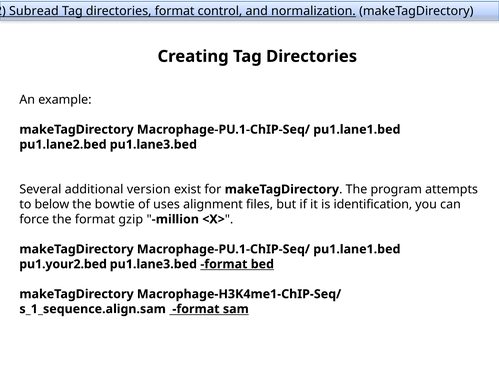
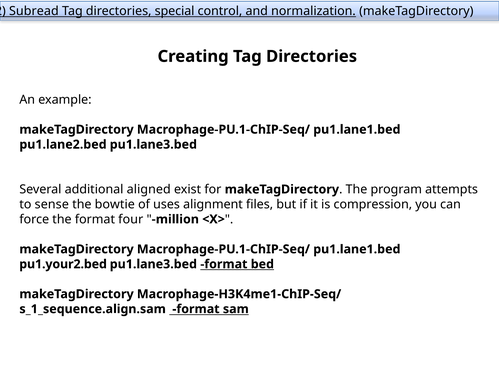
directories format: format -> special
version: version -> aligned
below: below -> sense
identification: identification -> compression
gzip: gzip -> four
